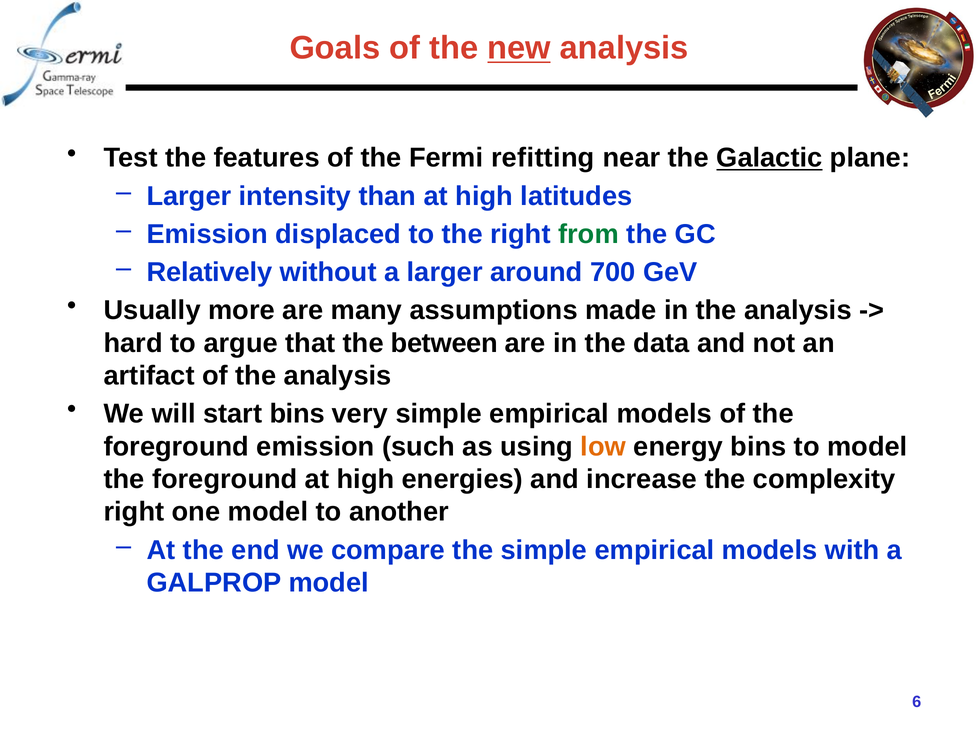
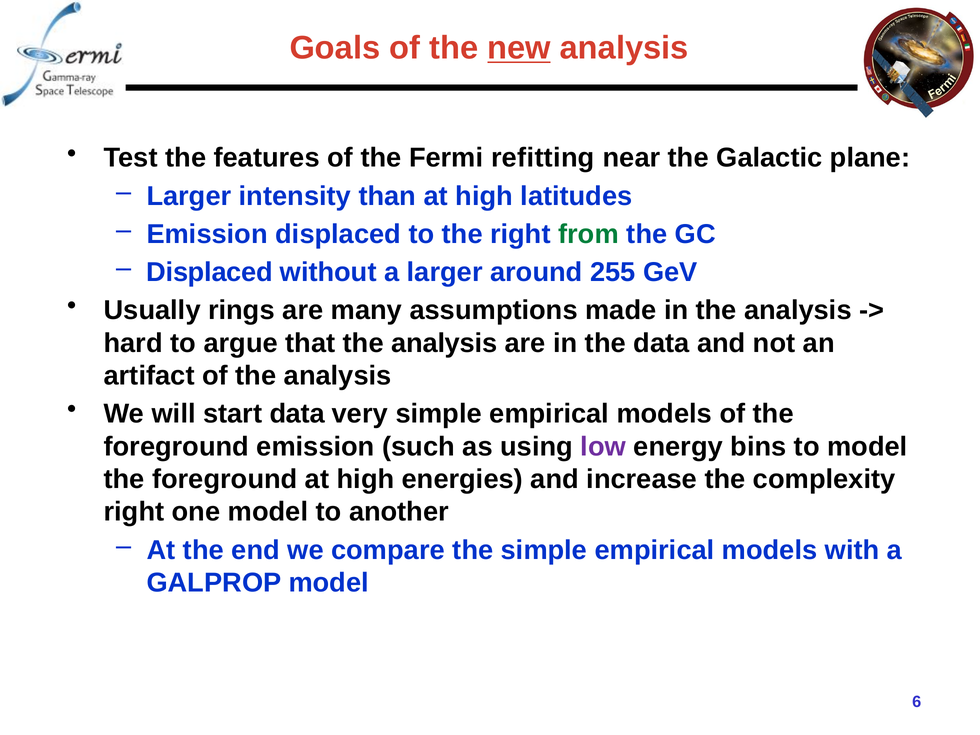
Galactic underline: present -> none
Relatively at (210, 272): Relatively -> Displaced
700: 700 -> 255
more: more -> rings
that the between: between -> analysis
start bins: bins -> data
low colour: orange -> purple
